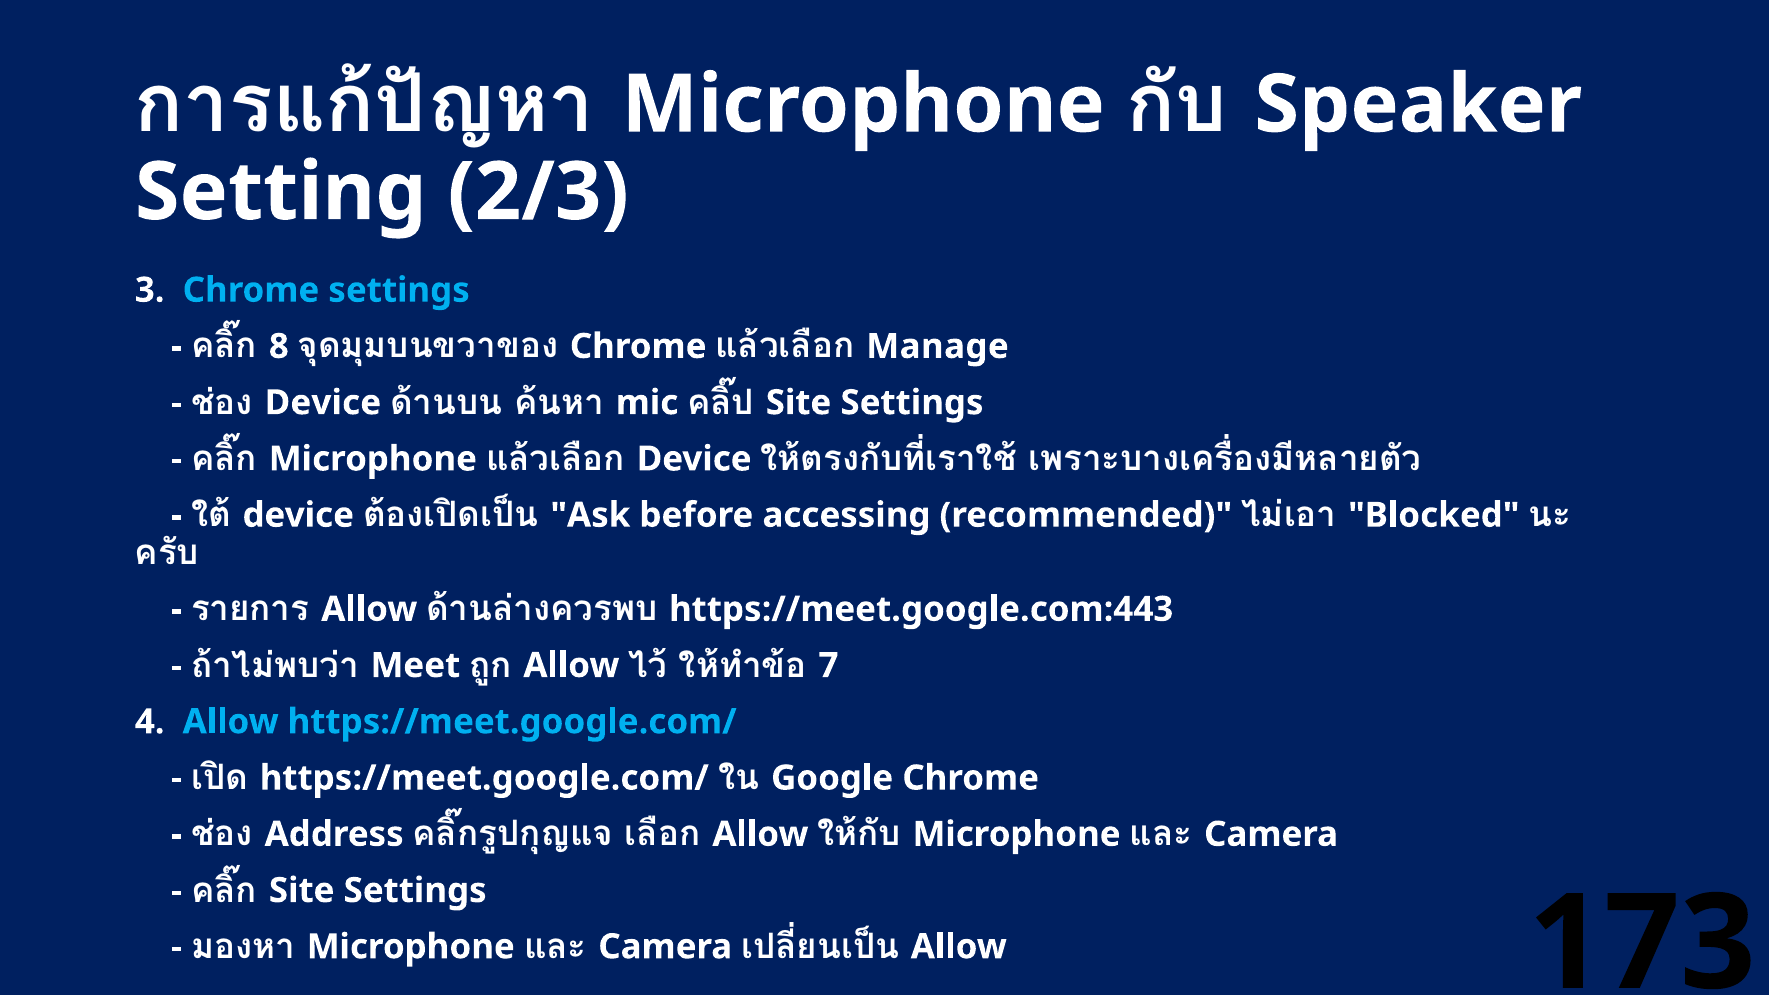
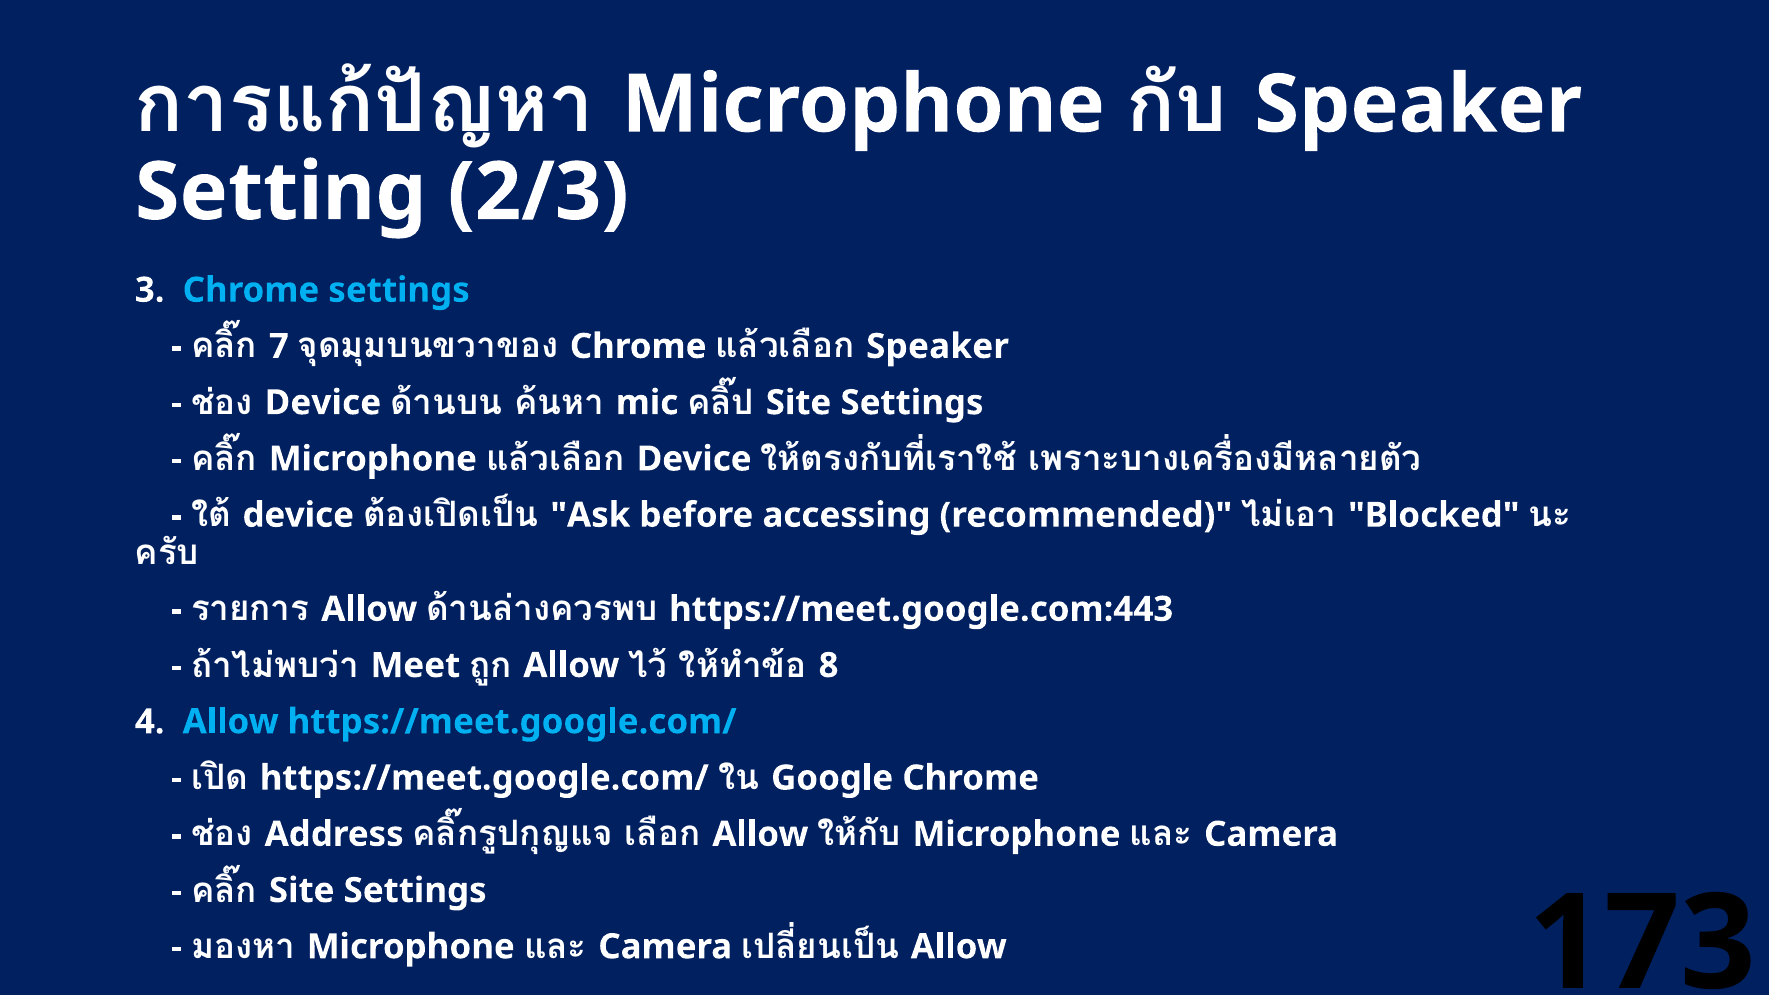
8: 8 -> 7
Manage at (938, 346): Manage -> Speaker
7: 7 -> 8
